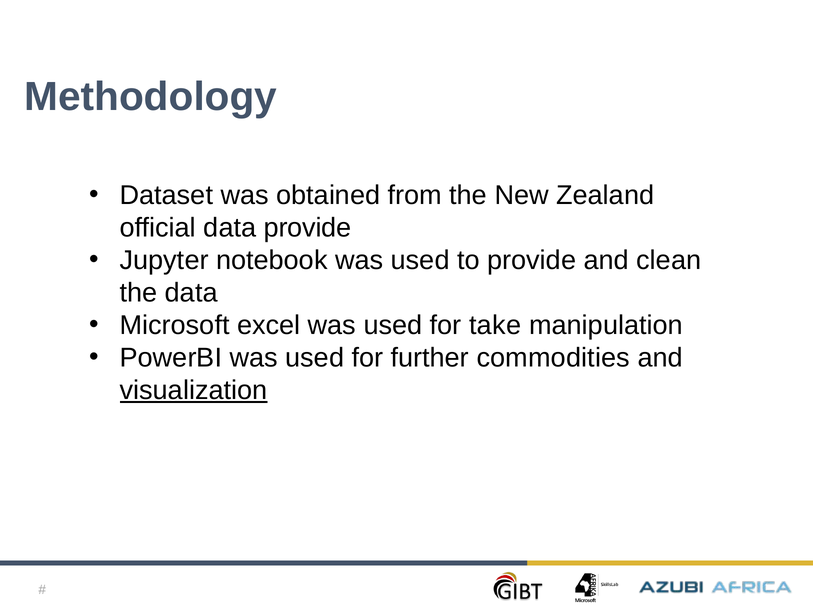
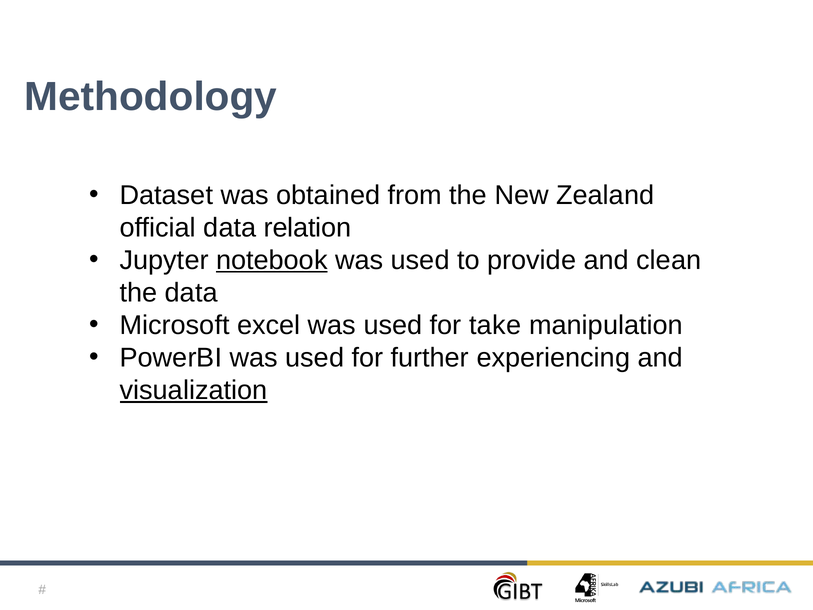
data provide: provide -> relation
notebook underline: none -> present
commodities: commodities -> experiencing
